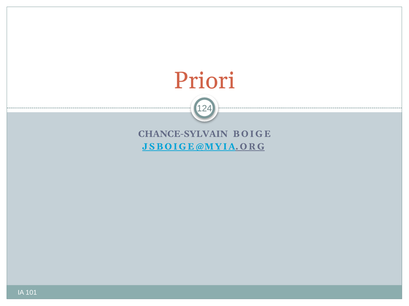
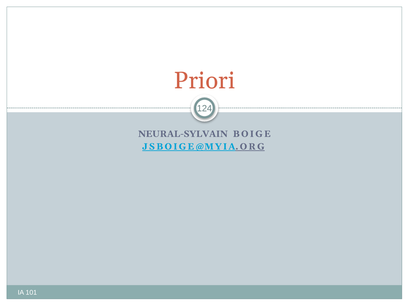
CHANCE-SYLVAIN: CHANCE-SYLVAIN -> NEURAL-SYLVAIN
